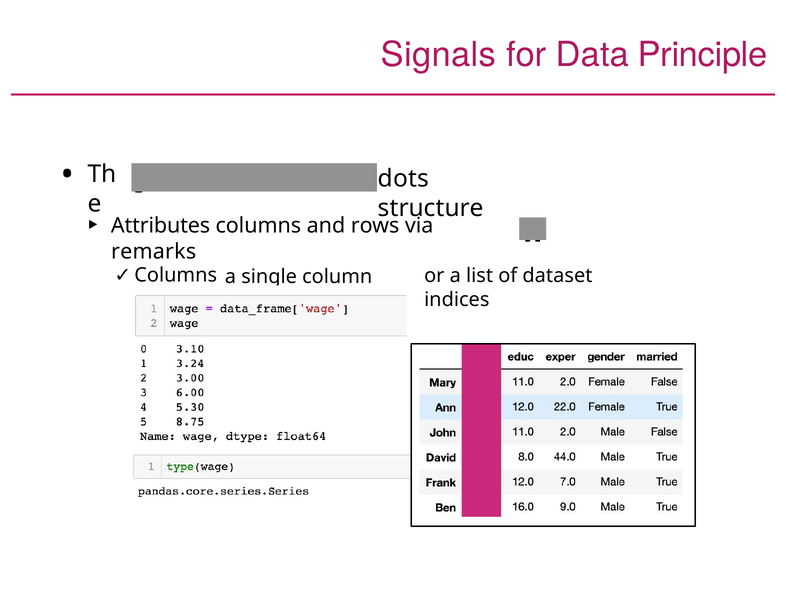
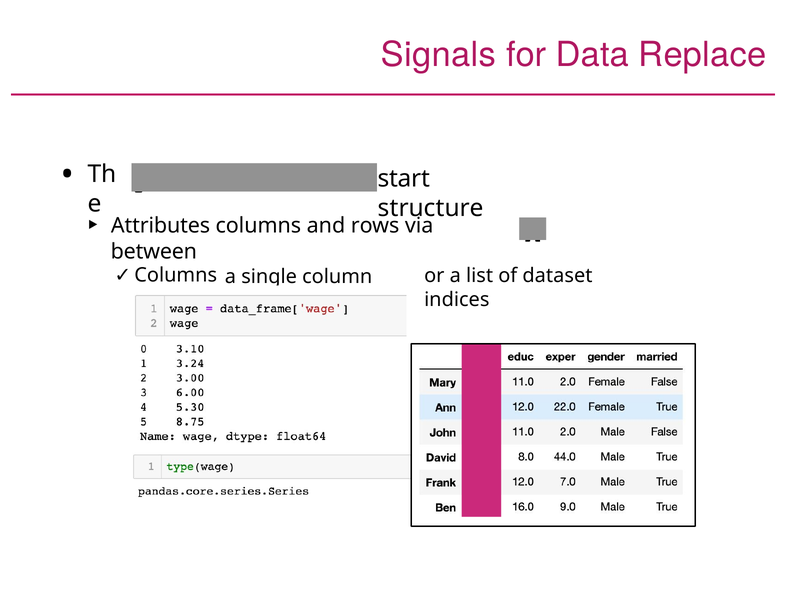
Principle: Principle -> Replace
dots: dots -> start
remarks: remarks -> between
